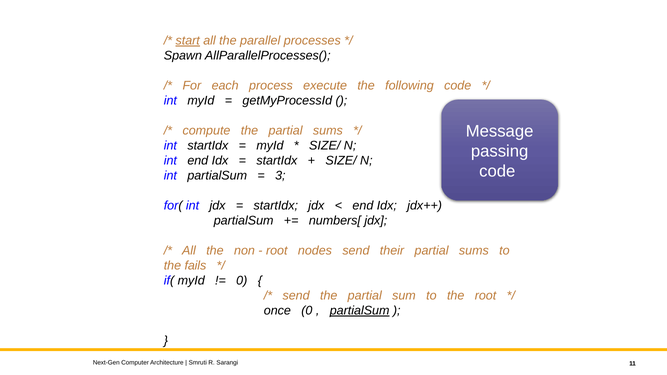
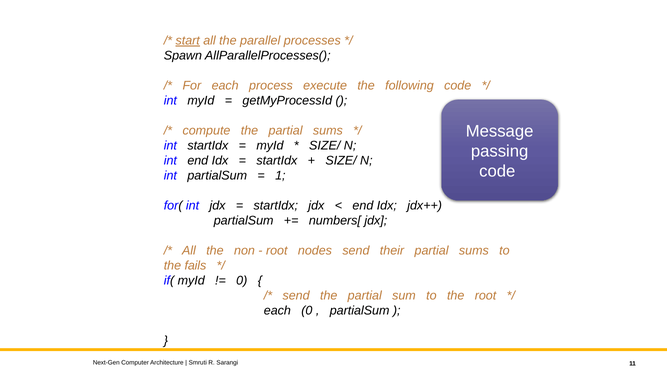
3: 3 -> 1
once at (277, 311): once -> each
partialSum at (360, 311) underline: present -> none
